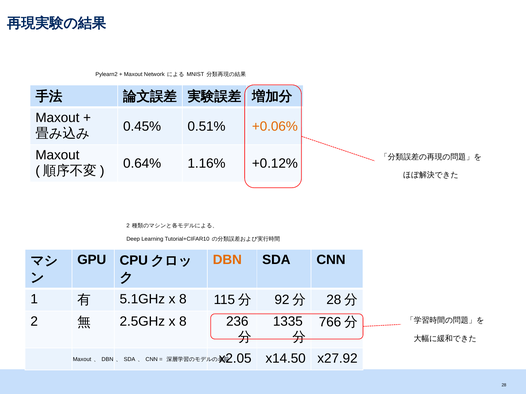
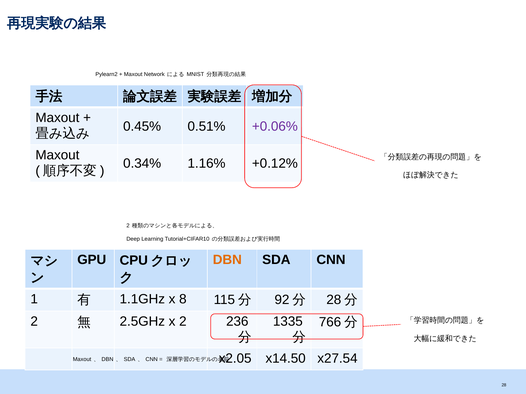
+0.06% colour: orange -> purple
0.64%: 0.64% -> 0.34%
5.1GHz: 5.1GHz -> 1.1GHz
2.5GHz x 8: 8 -> 2
x27.92: x27.92 -> x27.54
